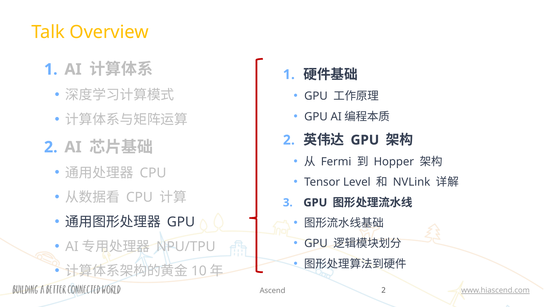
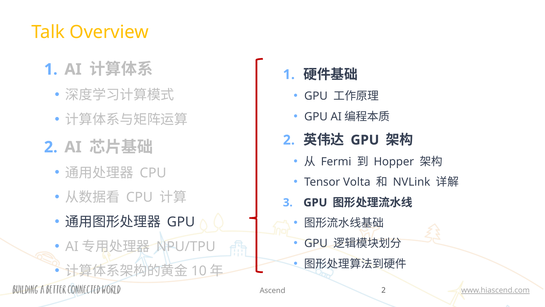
Level: Level -> Volta
